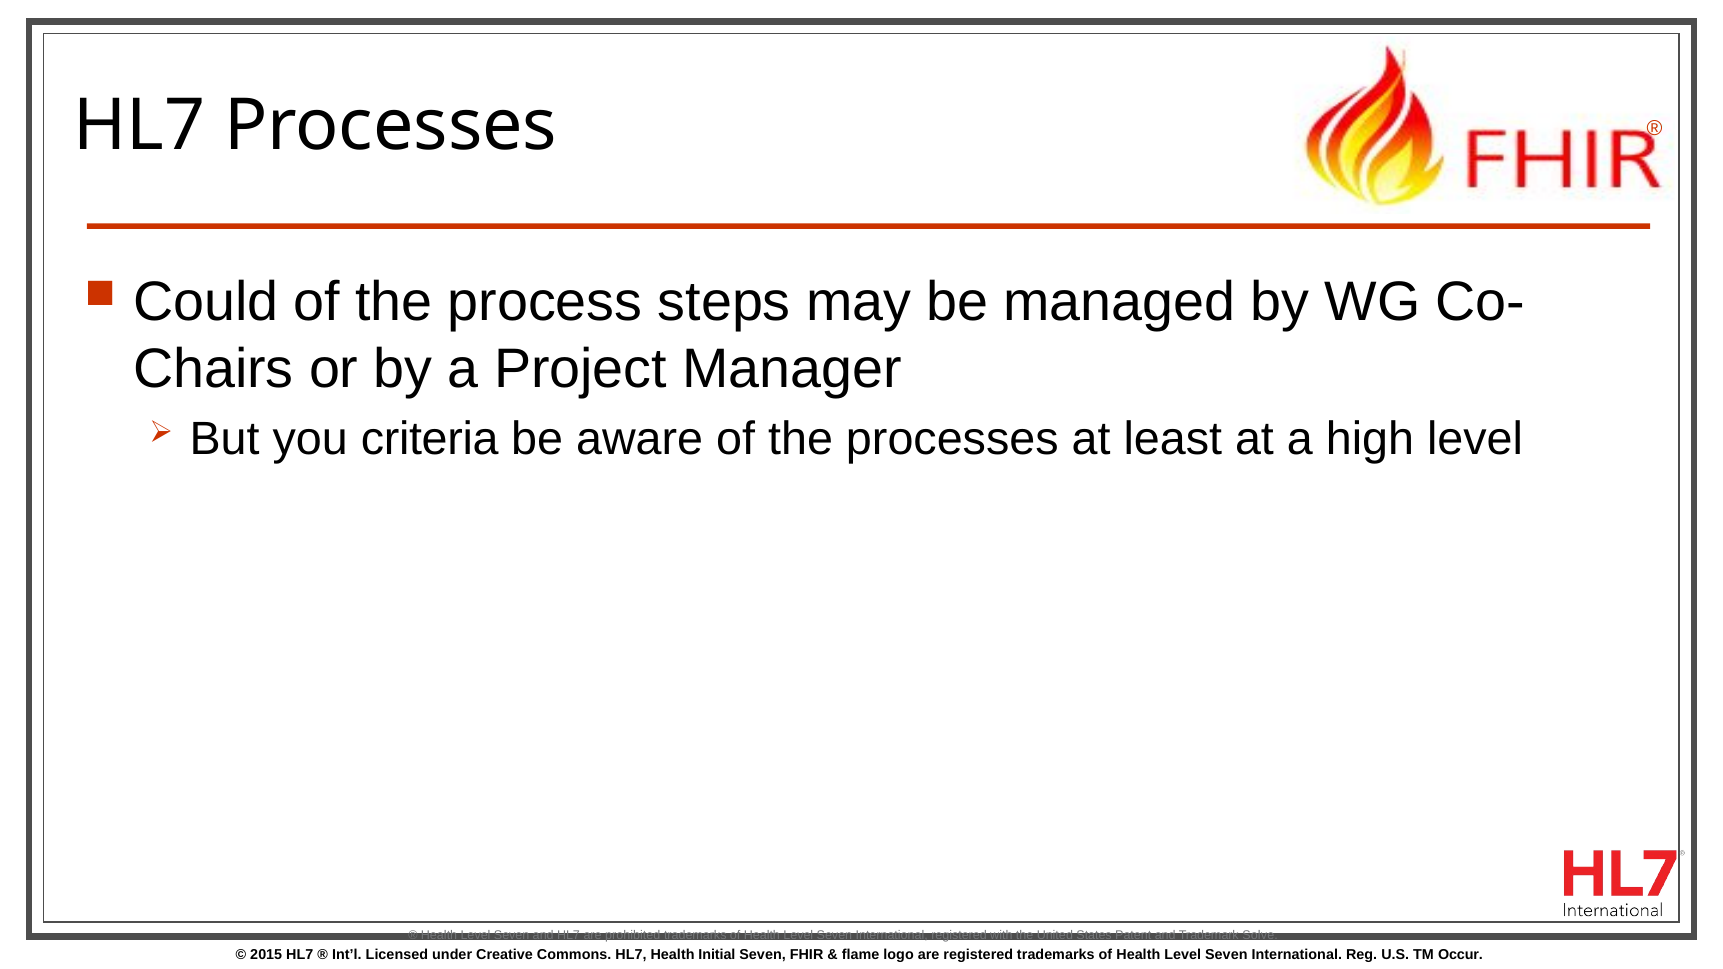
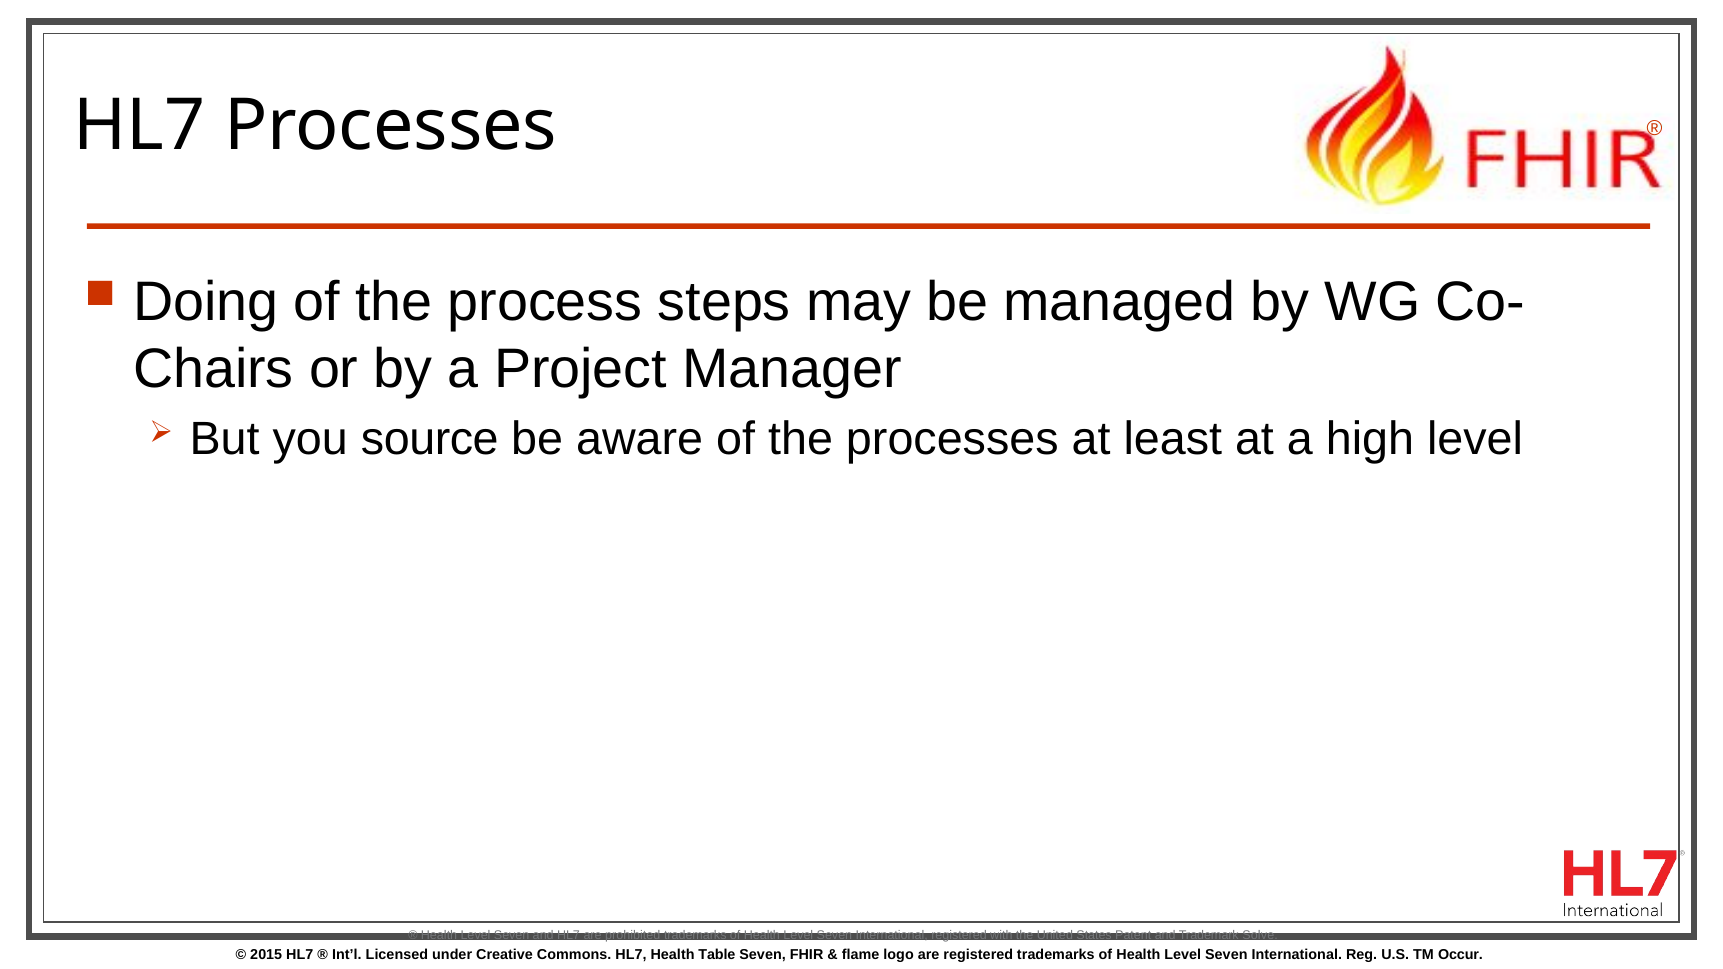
Could: Could -> Doing
criteria: criteria -> source
Initial: Initial -> Table
